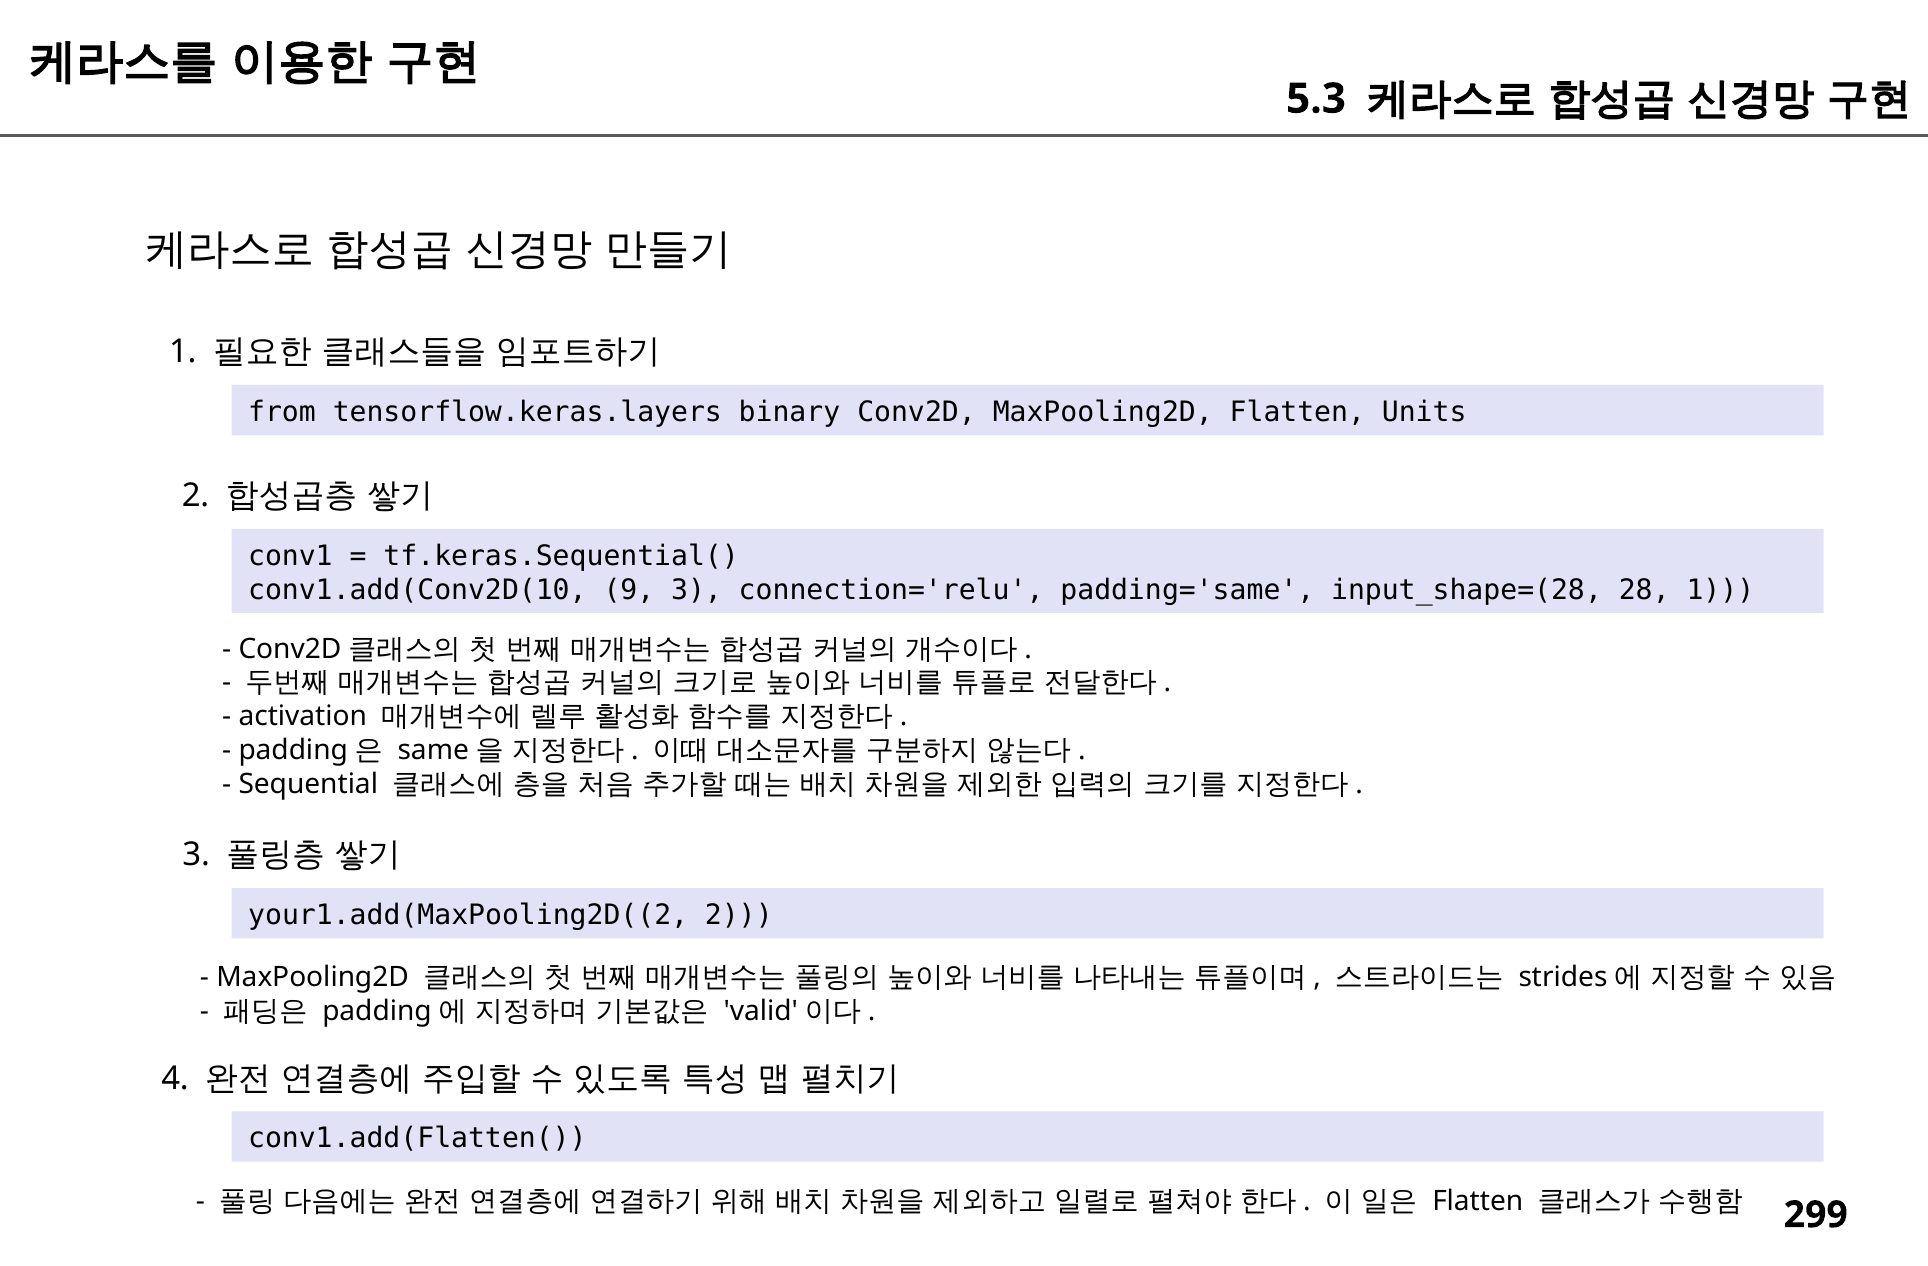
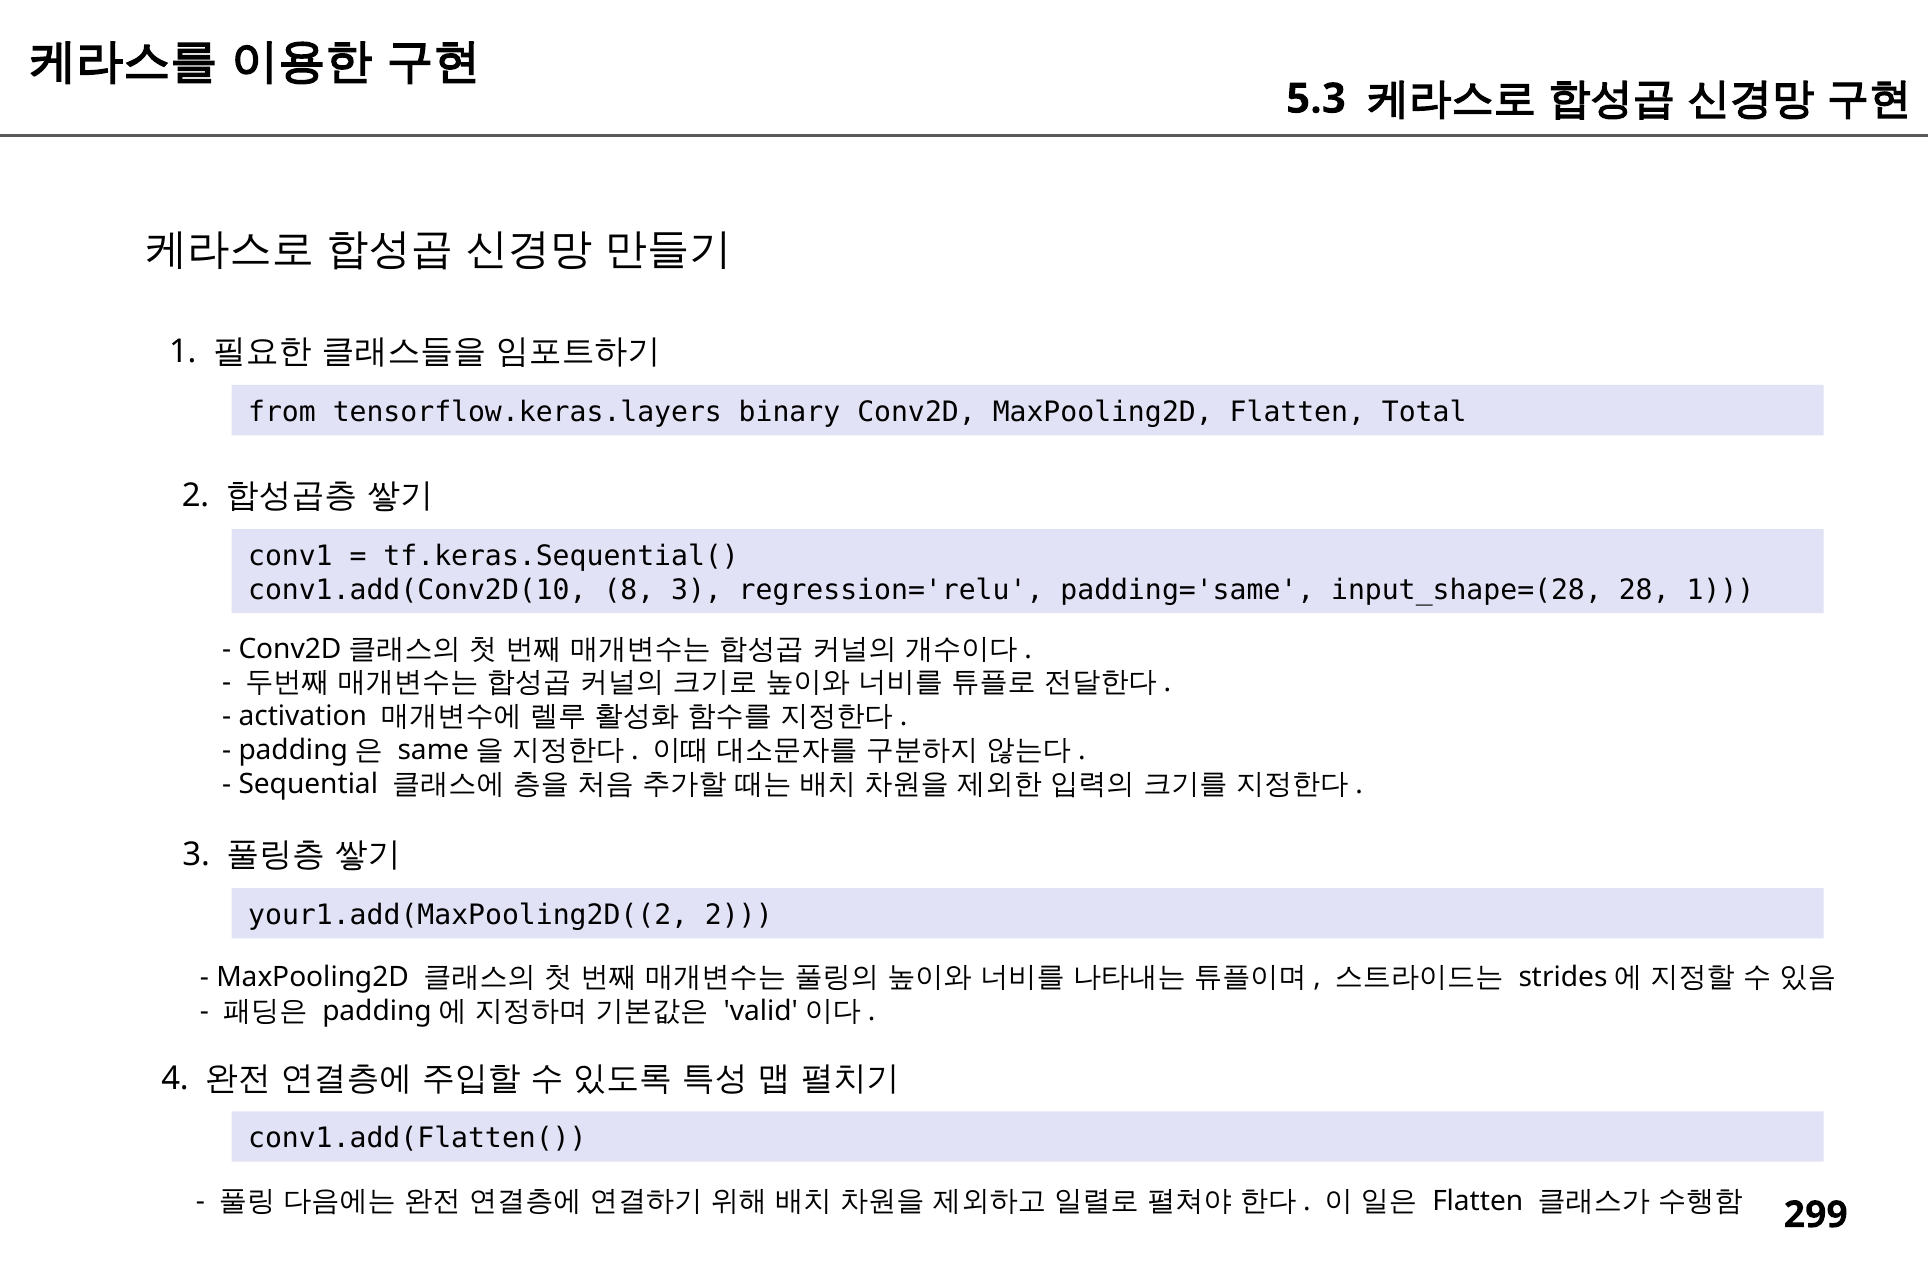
Units: Units -> Total
9: 9 -> 8
connection='relu: connection='relu -> regression='relu
